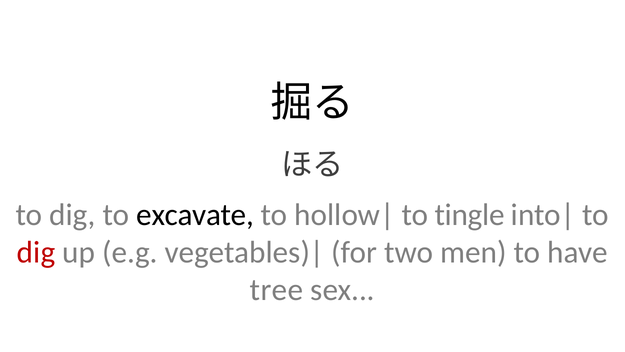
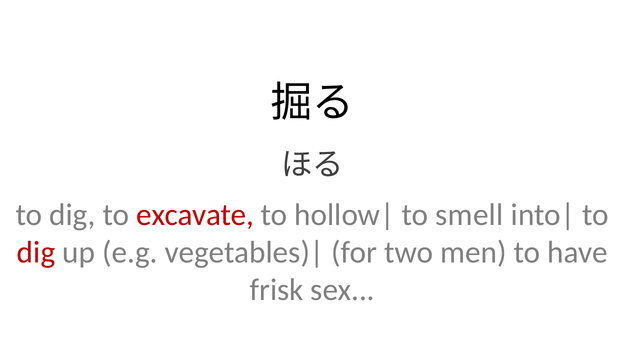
excavate colour: black -> red
tingle: tingle -> smell
tree: tree -> frisk
